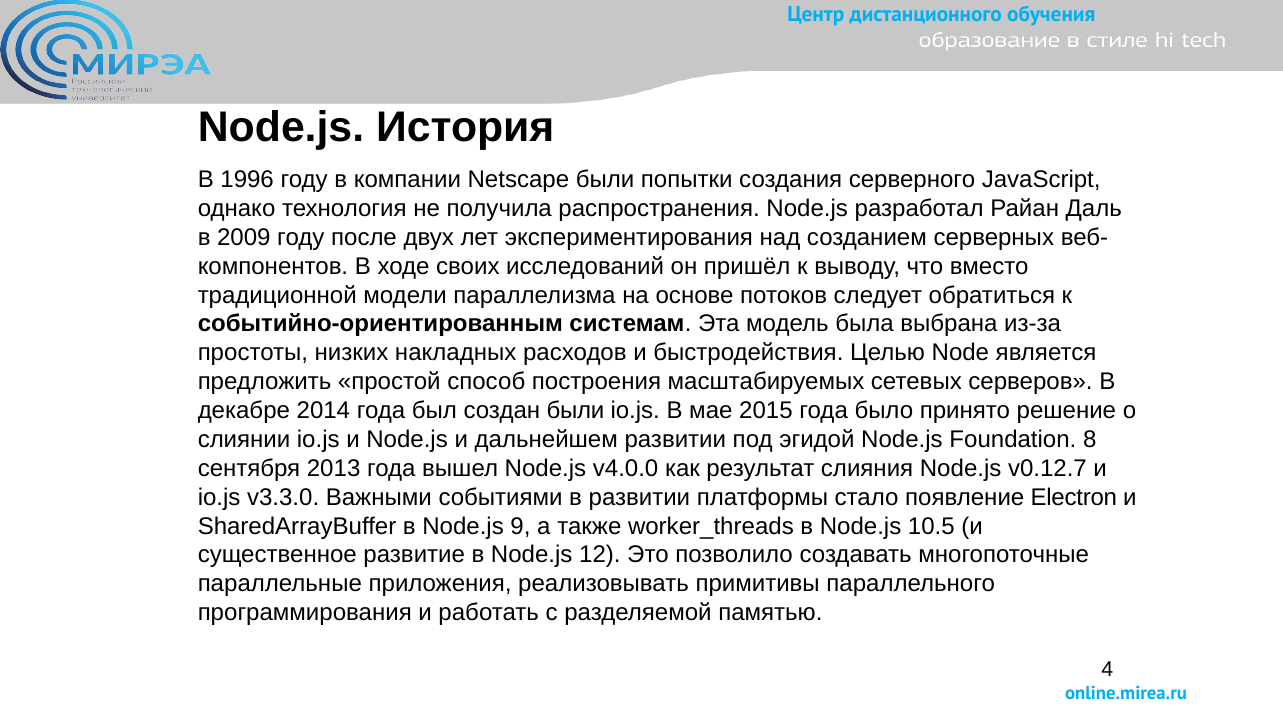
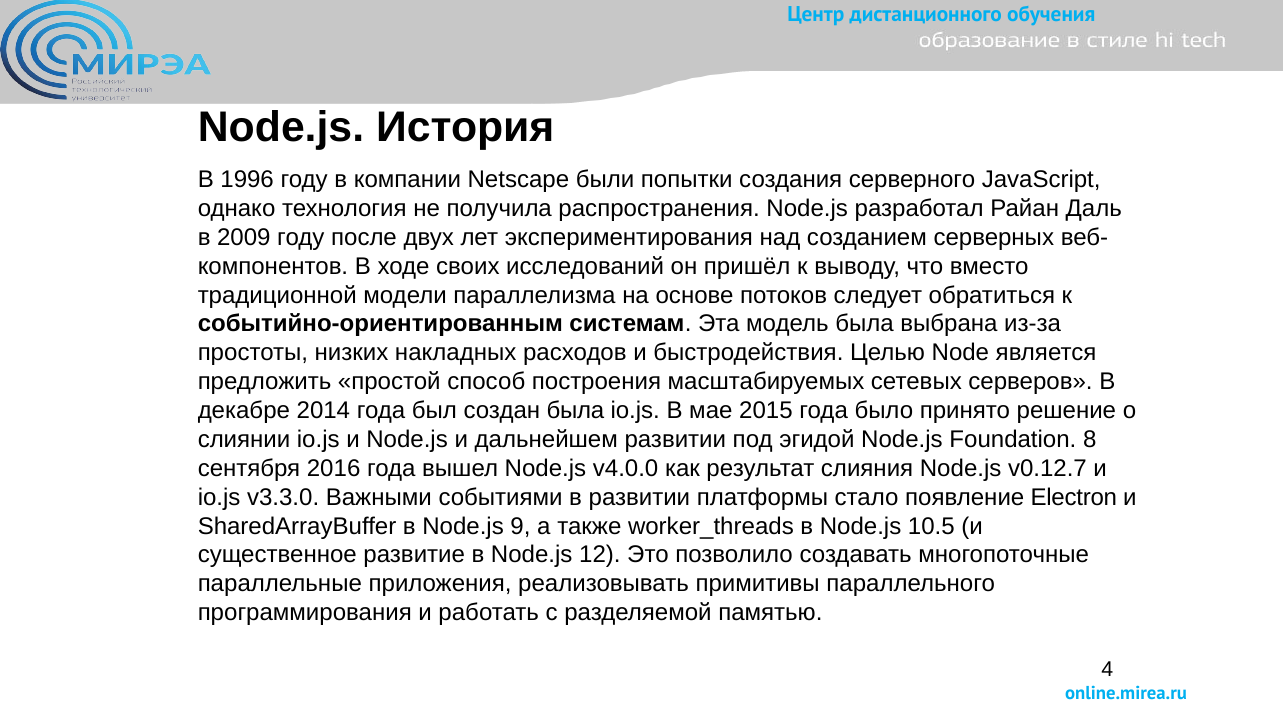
создан были: были -> была
2013: 2013 -> 2016
